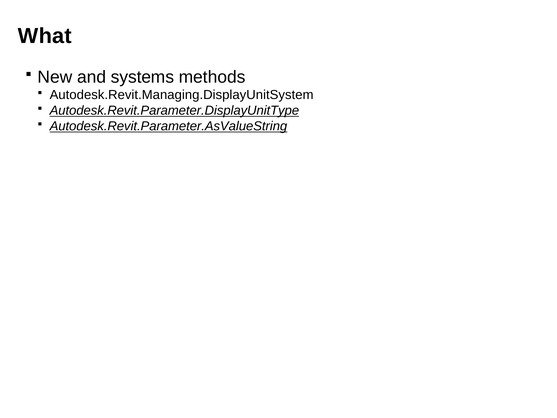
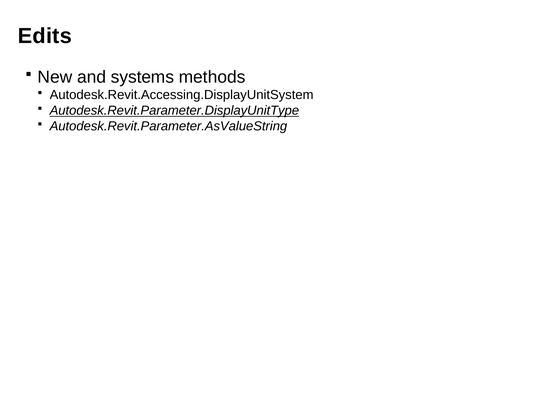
What: What -> Edits
Autodesk.Revit.Managing.DisplayUnitSystem: Autodesk.Revit.Managing.DisplayUnitSystem -> Autodesk.Revit.Accessing.DisplayUnitSystem
Autodesk.Revit.Parameter.AsValueString underline: present -> none
